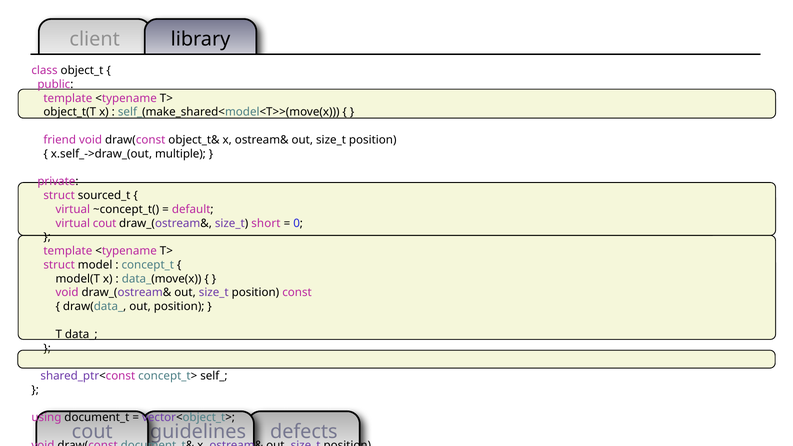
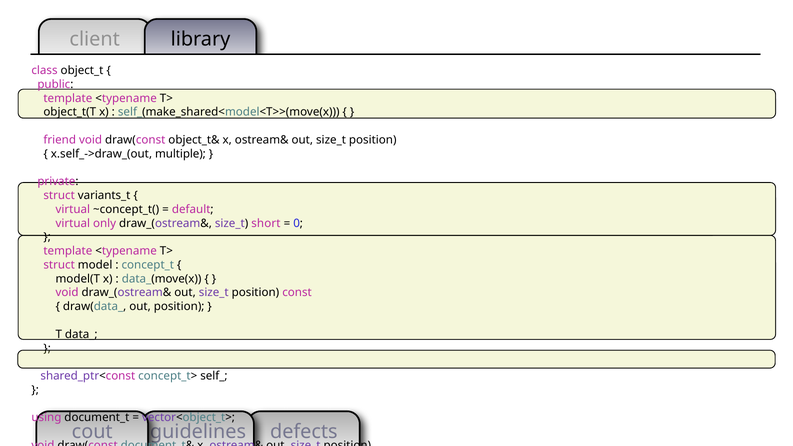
sourced_t: sourced_t -> variants_t
virtual cout: cout -> only
